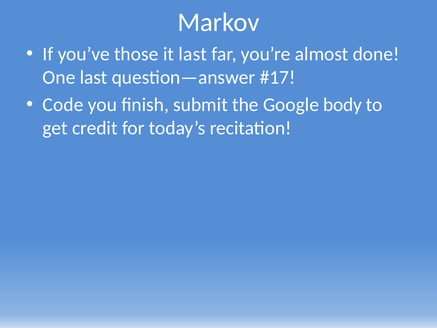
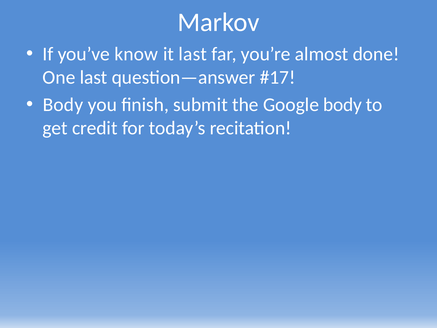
those: those -> know
Code at (63, 105): Code -> Body
